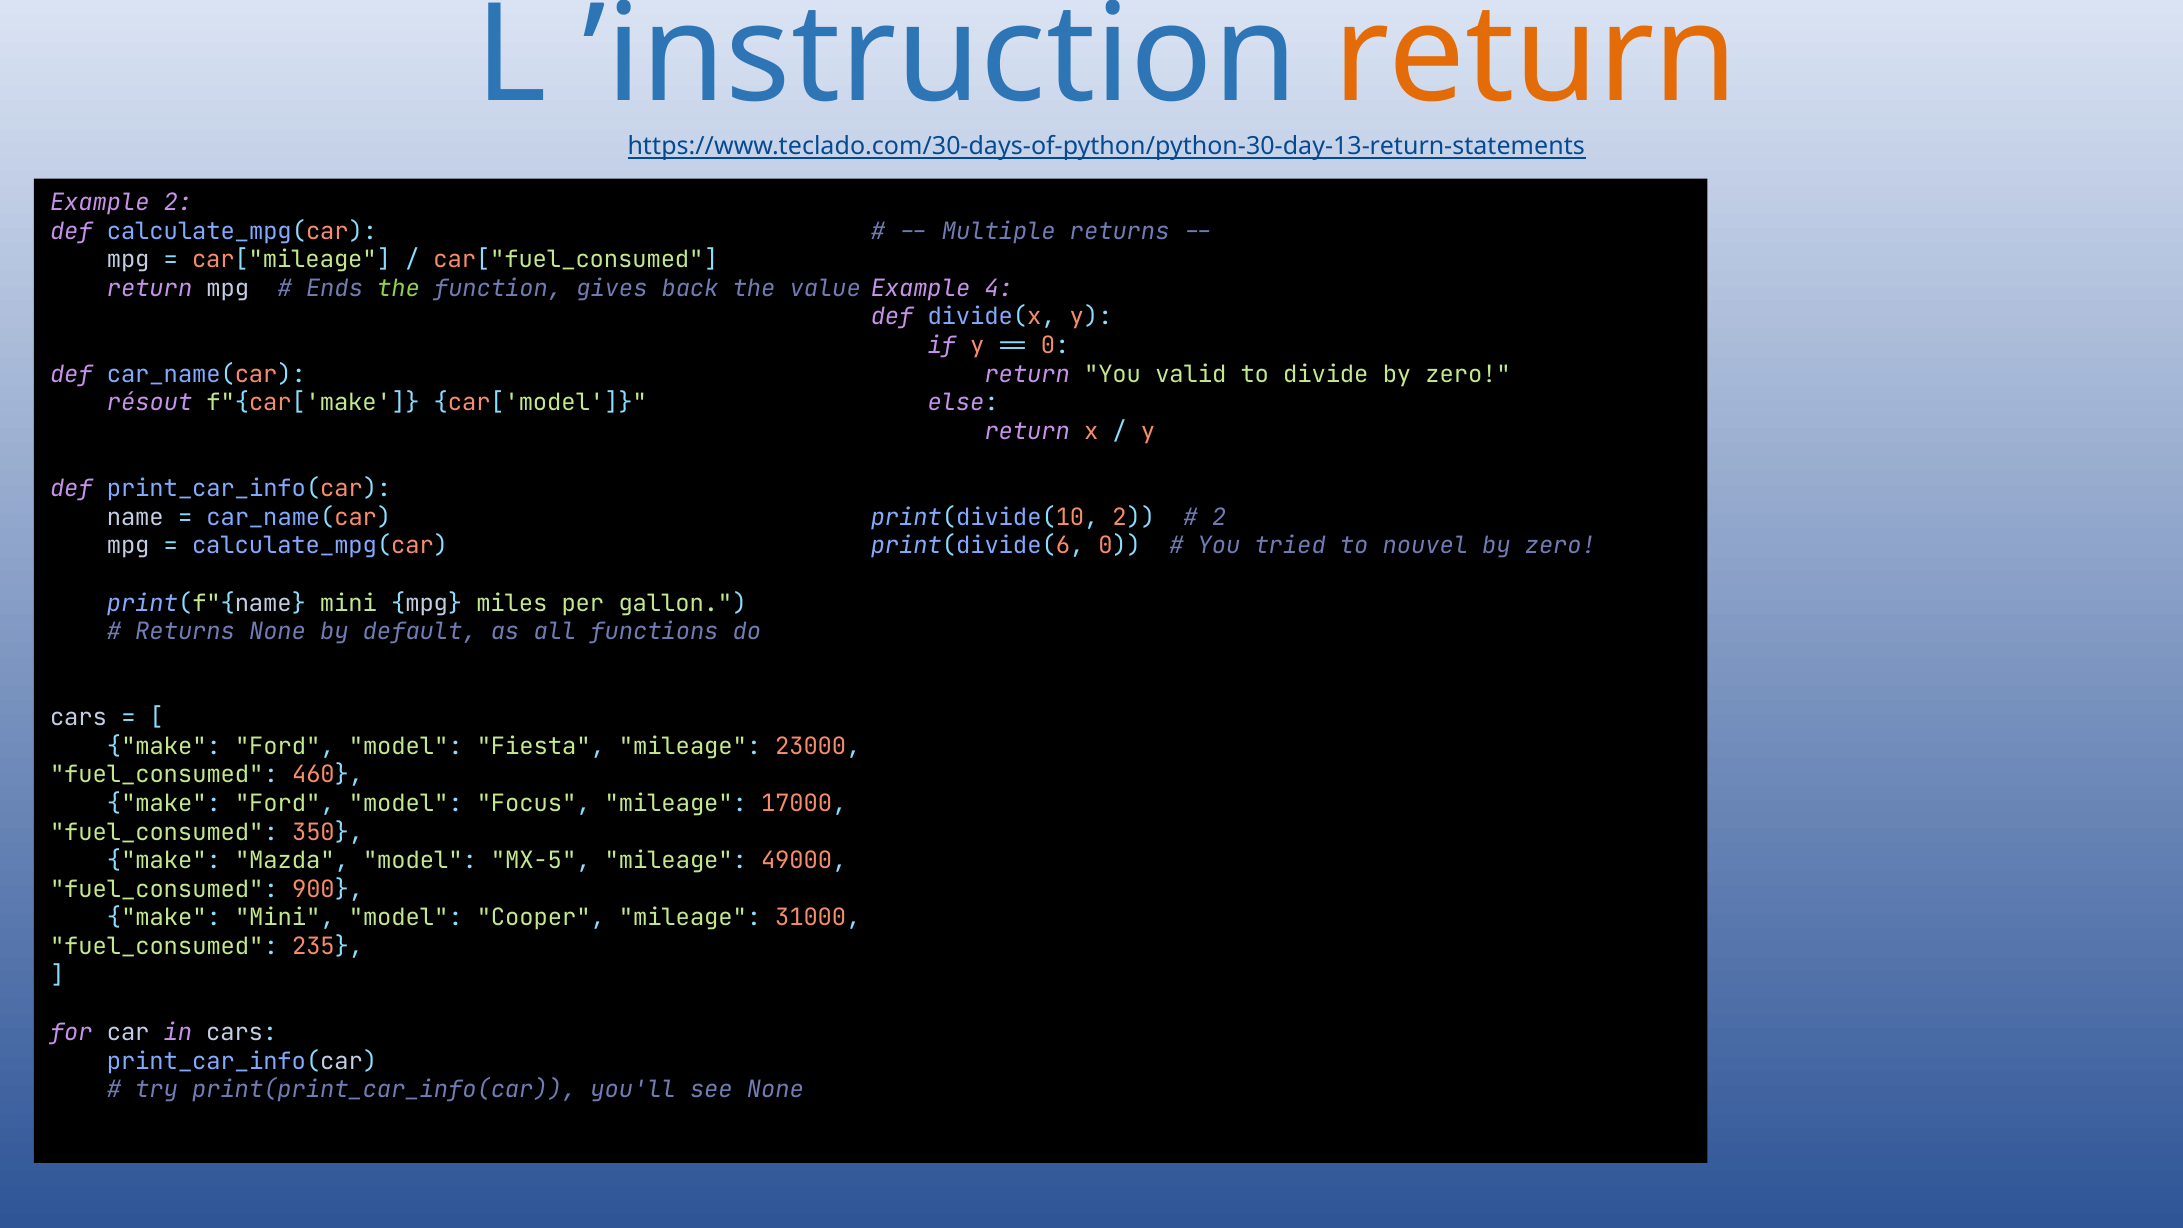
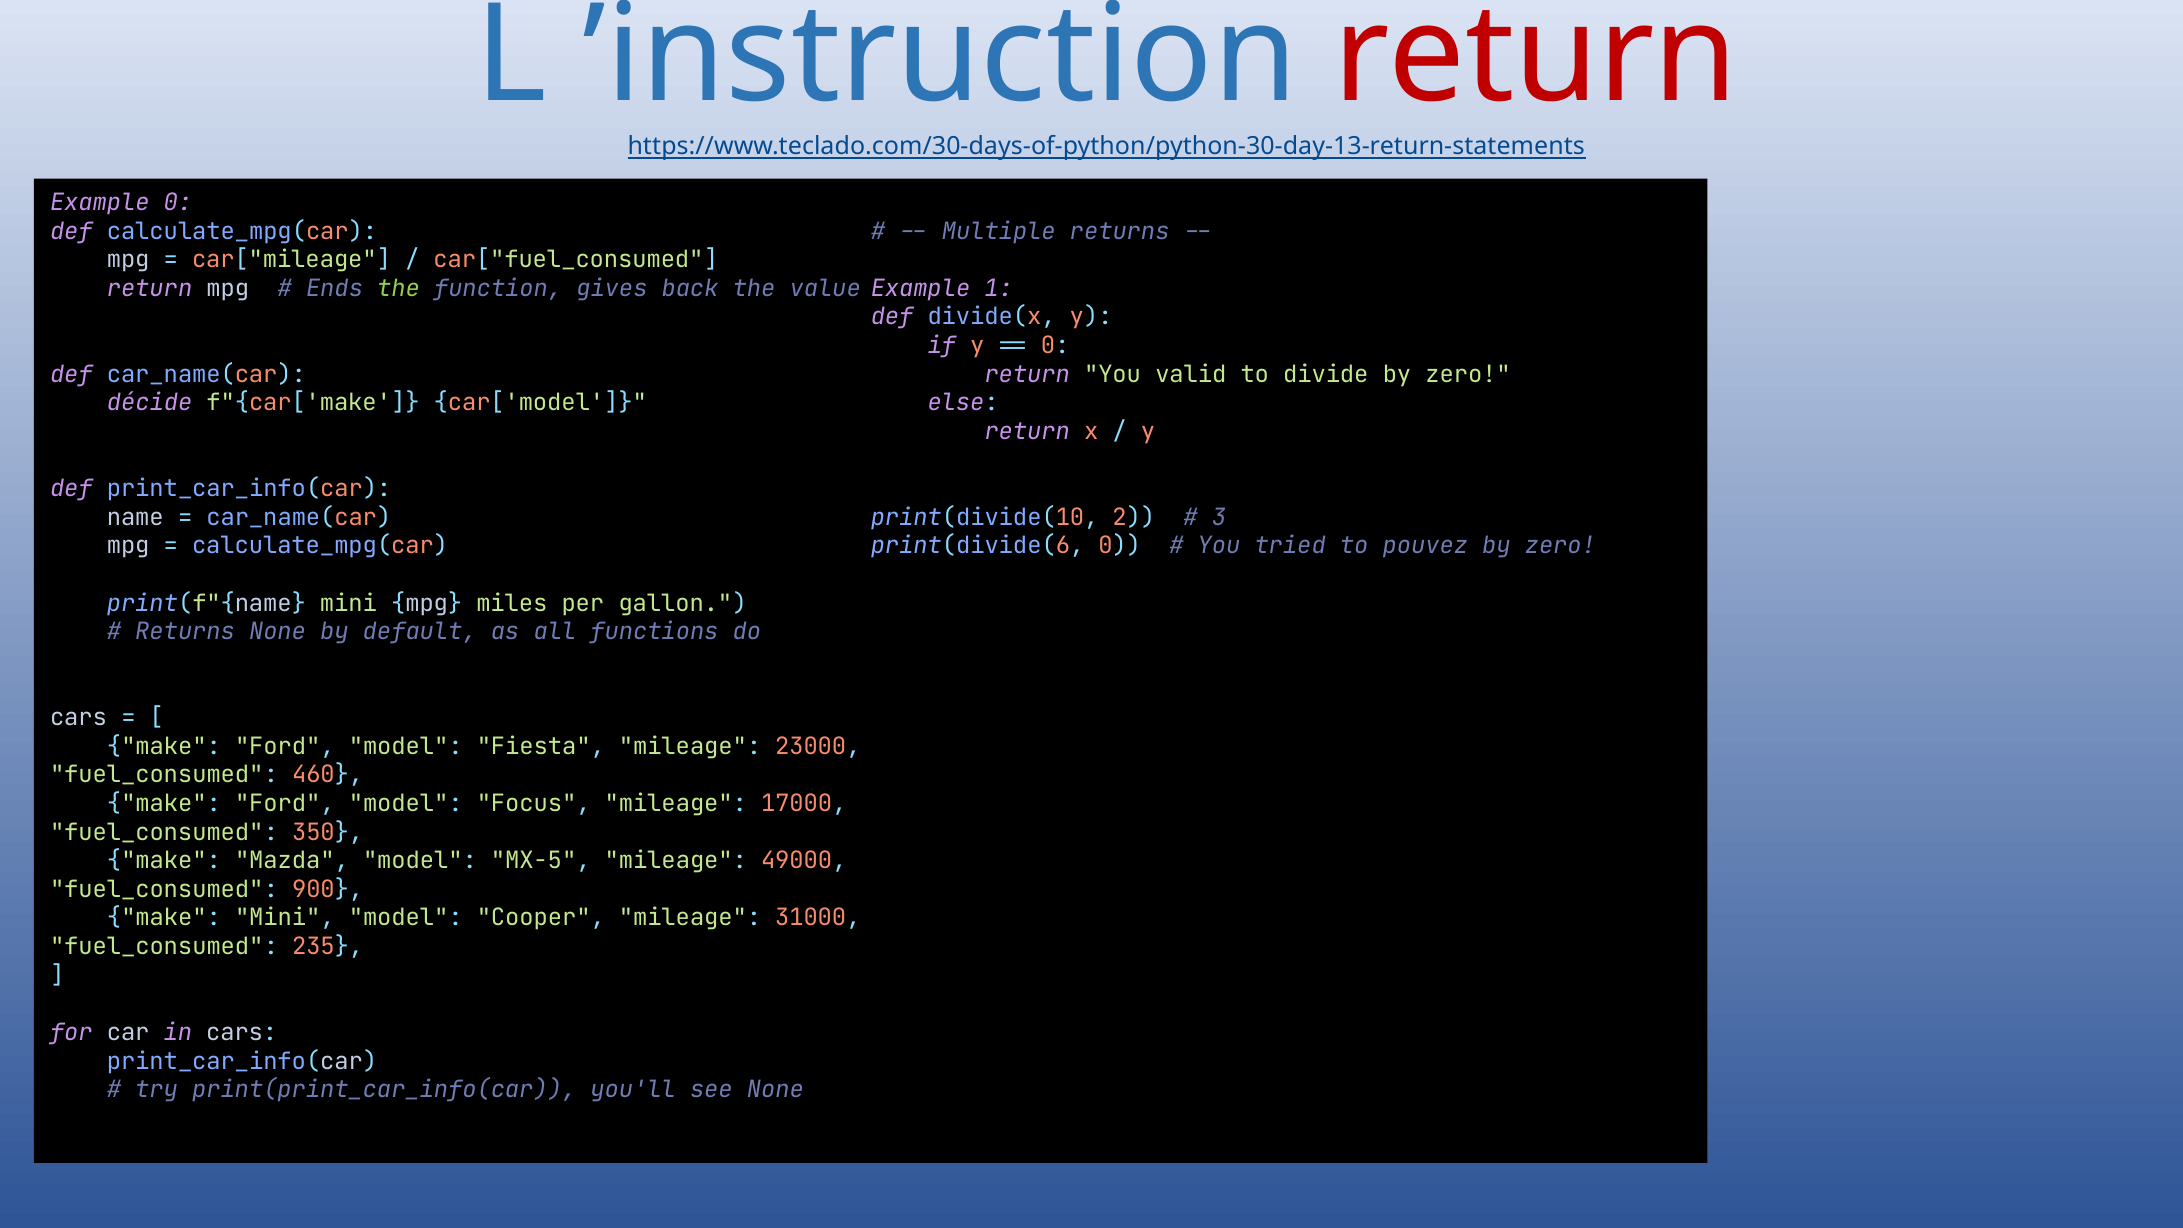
return at (1536, 56) colour: orange -> red
Example 2: 2 -> 0
4: 4 -> 1
résout: résout -> décide
2 at (1219, 517): 2 -> 3
nouvel: nouvel -> pouvez
